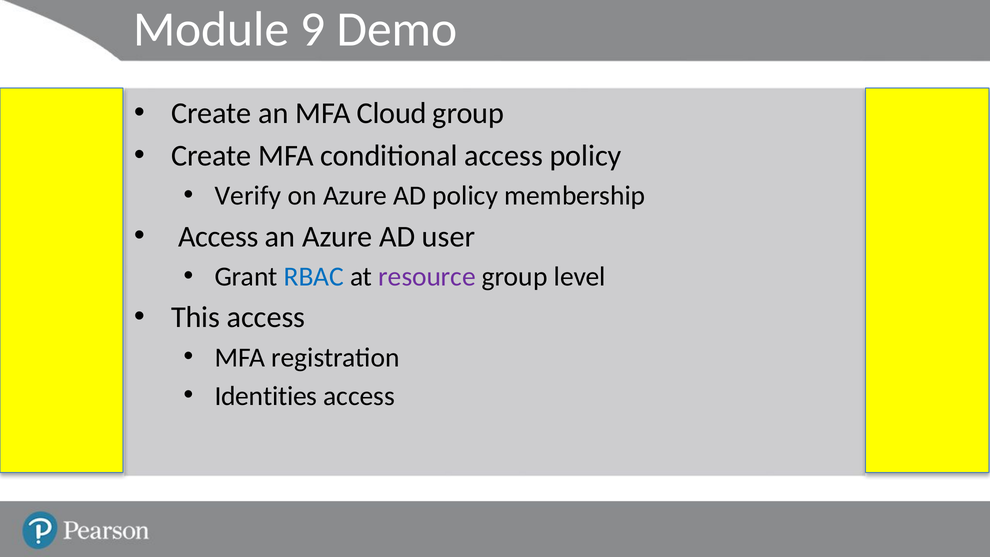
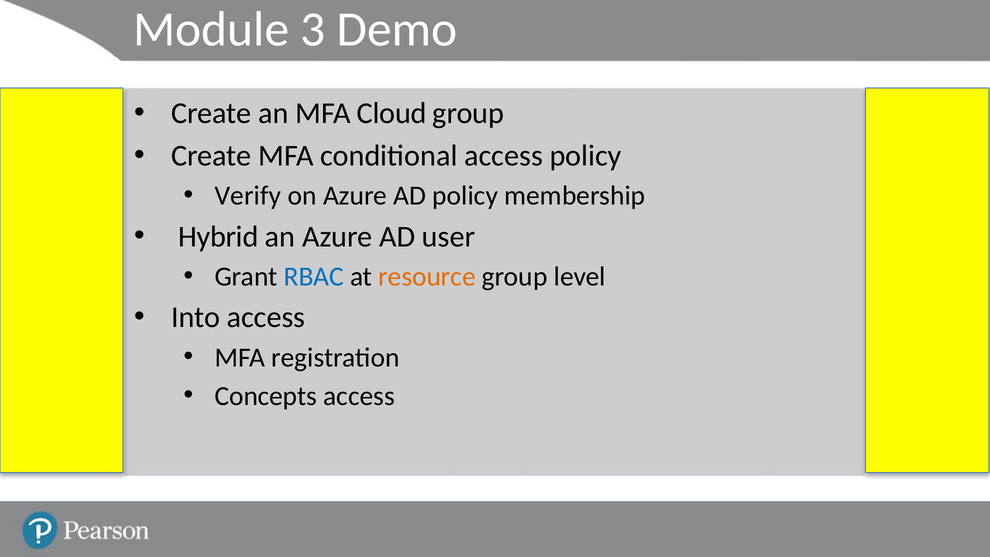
9: 9 -> 3
Access at (218, 237): Access -> Hybrid
resource colour: purple -> orange
This: This -> Into
Identities: Identities -> Concepts
